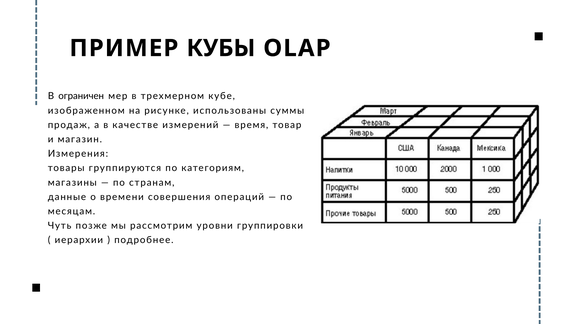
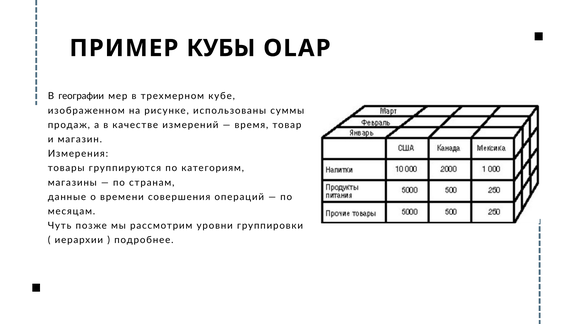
ограничен: ограничен -> географии
